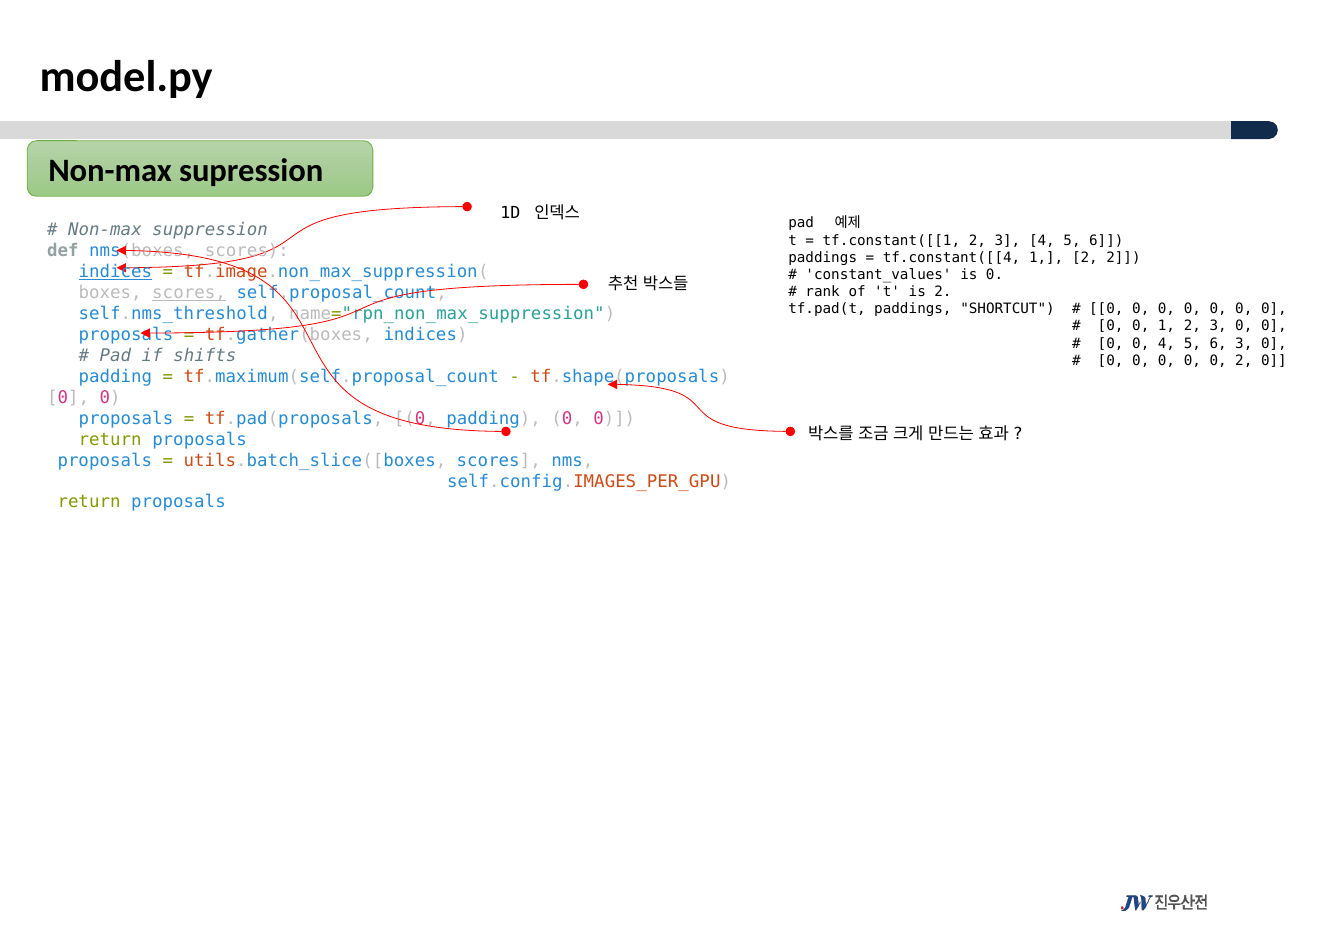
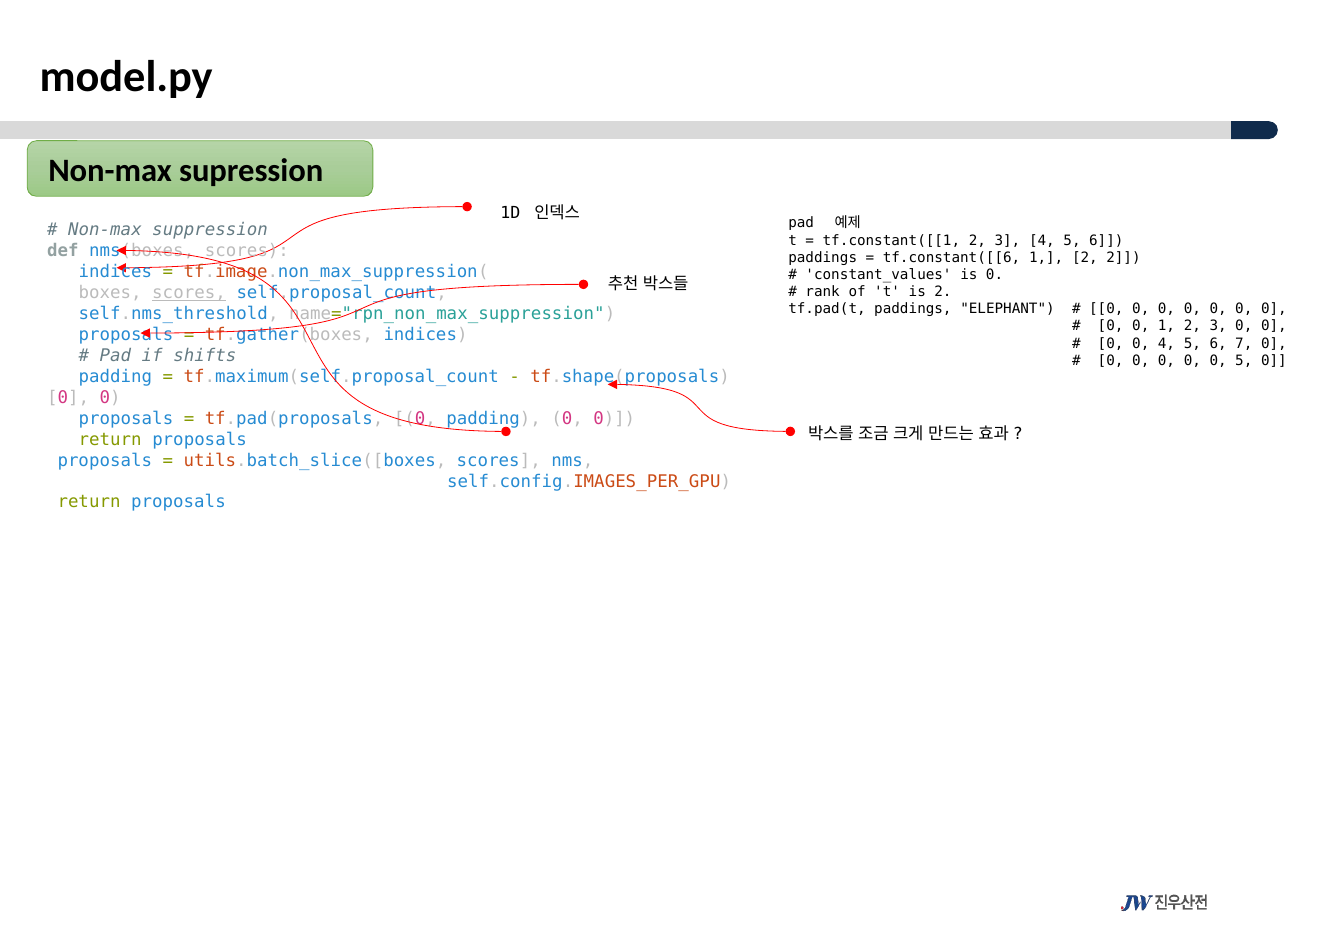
tf.constant([[4: tf.constant([[4 -> tf.constant([[6
indices at (115, 272) underline: present -> none
SHORTCUT: SHORTCUT -> ELEPHANT
6 3: 3 -> 7
0 2: 2 -> 5
